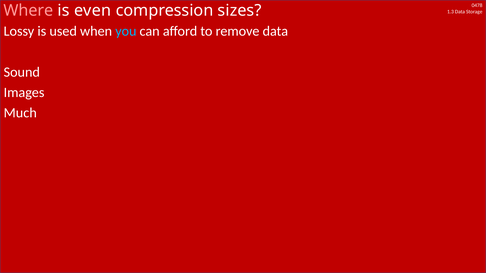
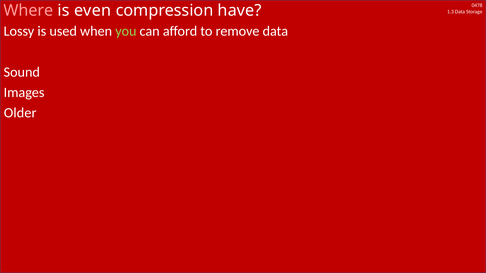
sizes: sizes -> have
you colour: light blue -> light green
Much: Much -> Older
